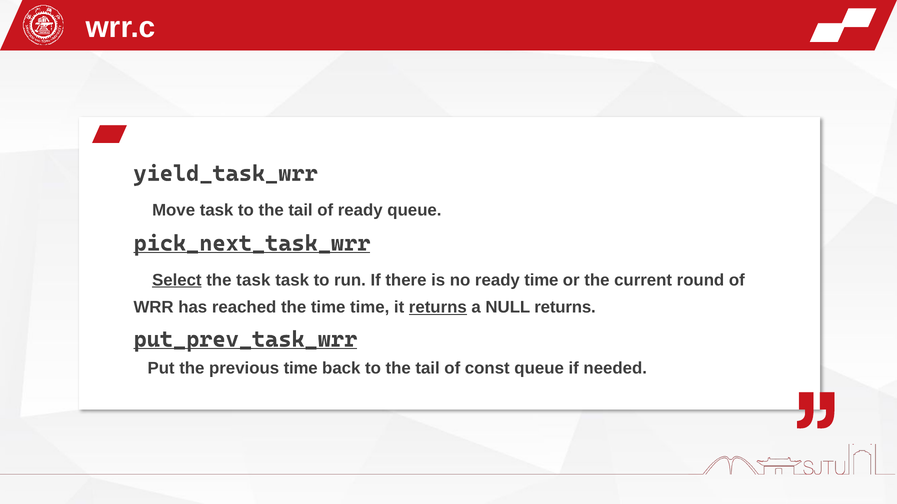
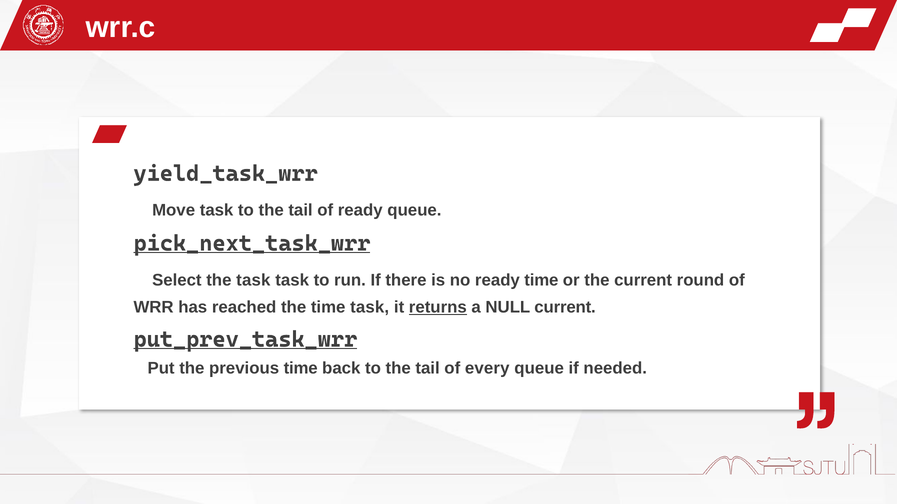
Select underline: present -> none
time time: time -> task
NULL returns: returns -> current
const: const -> every
